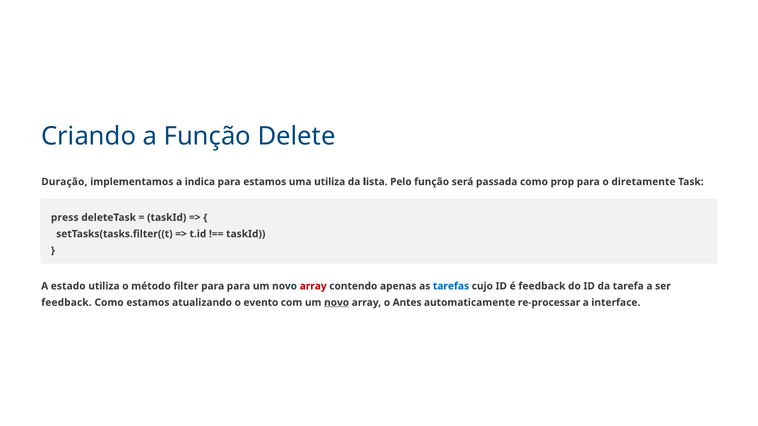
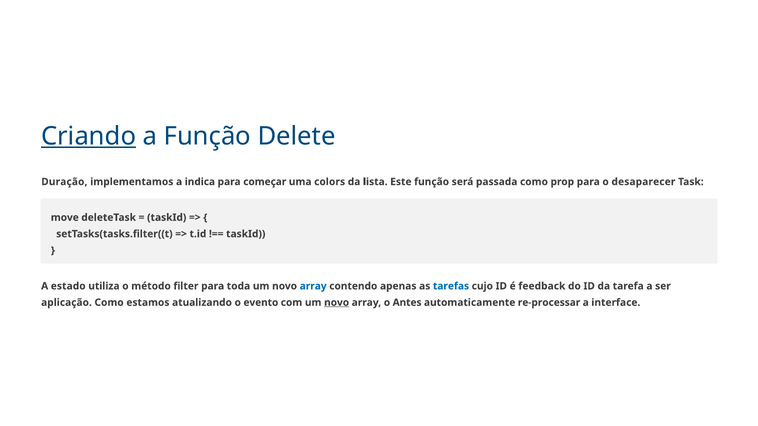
Criando underline: none -> present
para estamos: estamos -> começar
uma utiliza: utiliza -> colors
Pelo: Pelo -> Este
diretamente: diretamente -> desaparecer
press: press -> move
para para: para -> toda
array at (313, 286) colour: red -> blue
feedback at (66, 303): feedback -> aplicação
